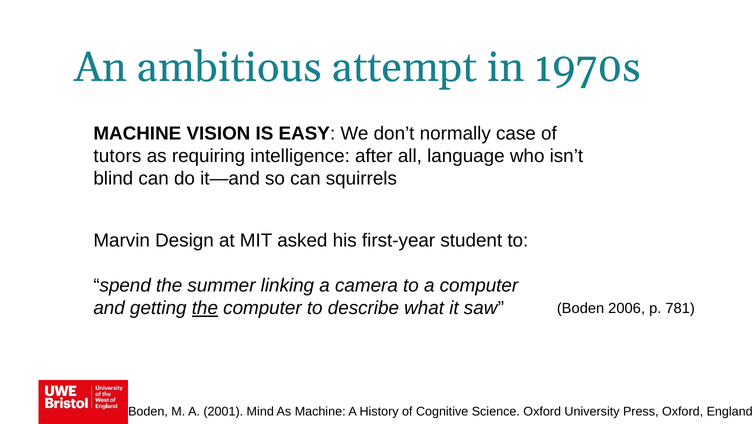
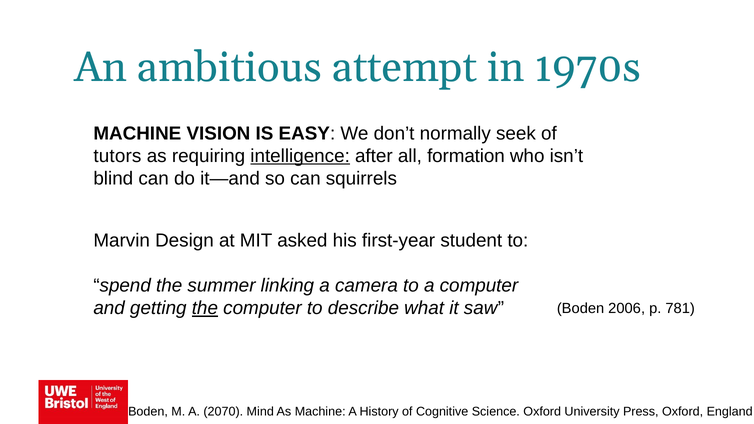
case: case -> seek
intelligence underline: none -> present
language: language -> formation
2001: 2001 -> 2070
